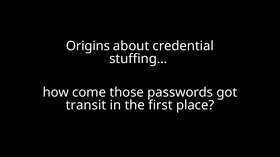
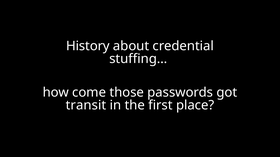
Origins: Origins -> History
